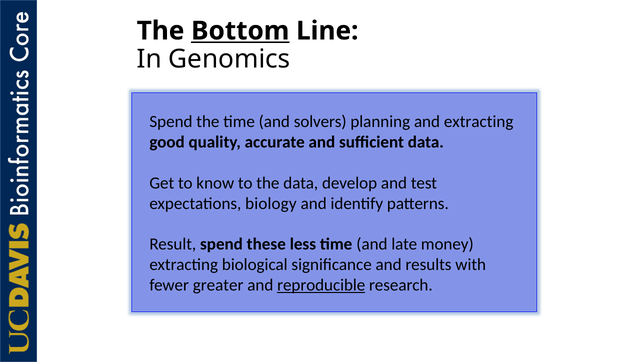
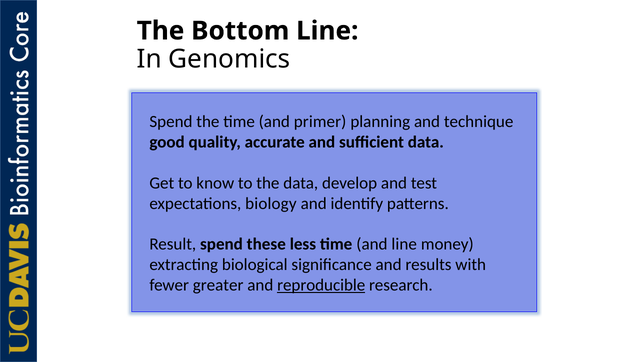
Bottom underline: present -> none
solvers: solvers -> primer
and extracting: extracting -> technique
and late: late -> line
